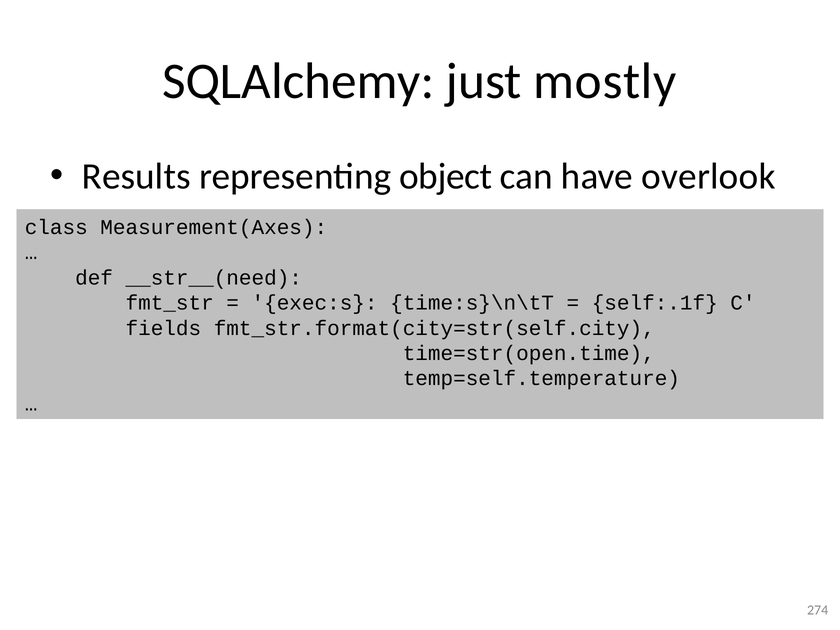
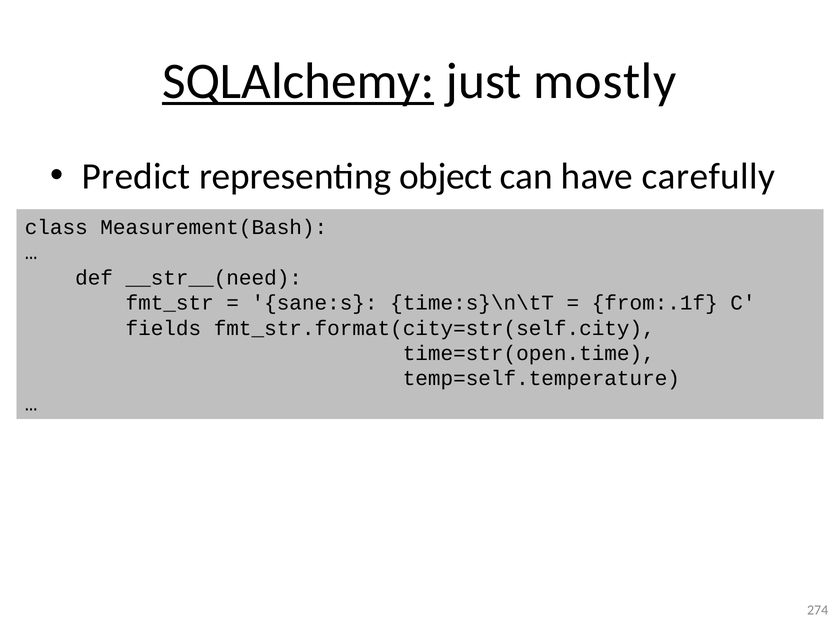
SQLAlchemy underline: none -> present
Results: Results -> Predict
overlook: overlook -> carefully
Measurement(Axes: Measurement(Axes -> Measurement(Bash
exec:s: exec:s -> sane:s
self:.1f: self:.1f -> from:.1f
